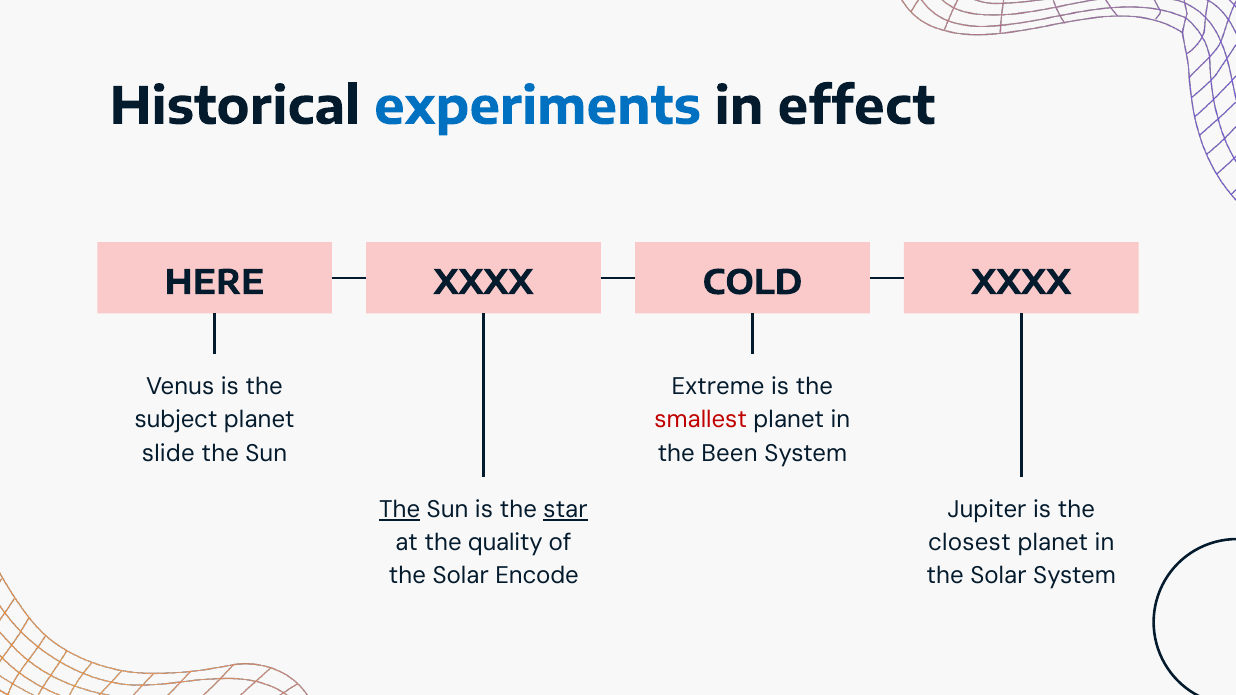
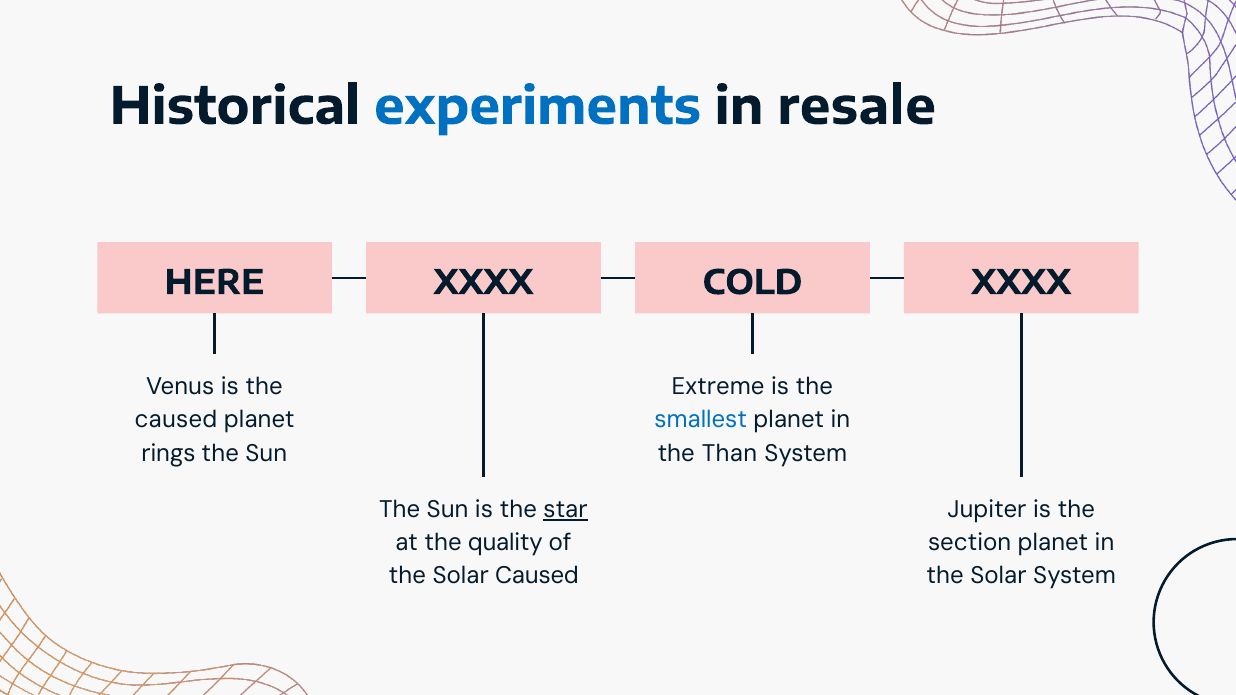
effect: effect -> resale
subject at (176, 420): subject -> caused
smallest colour: red -> blue
slide: slide -> rings
Been: Been -> Than
The at (400, 510) underline: present -> none
closest: closest -> section
Solar Encode: Encode -> Caused
